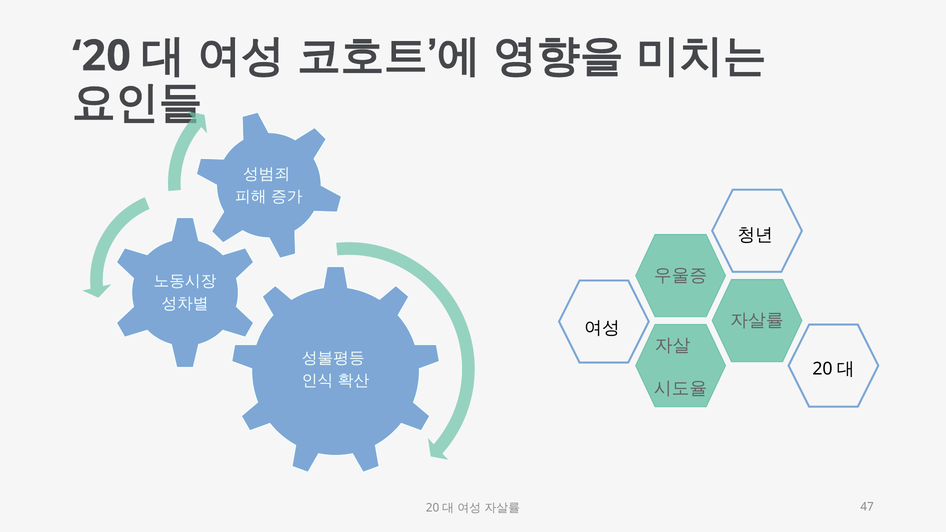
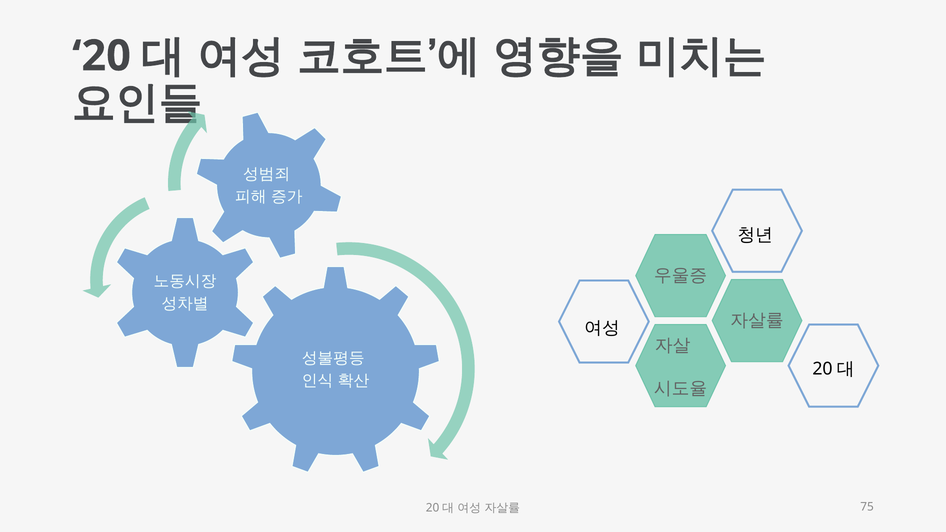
47: 47 -> 75
